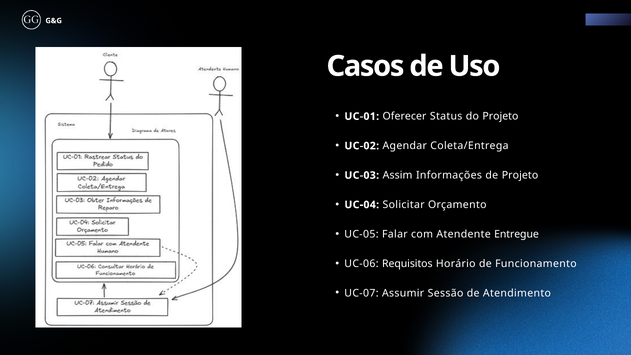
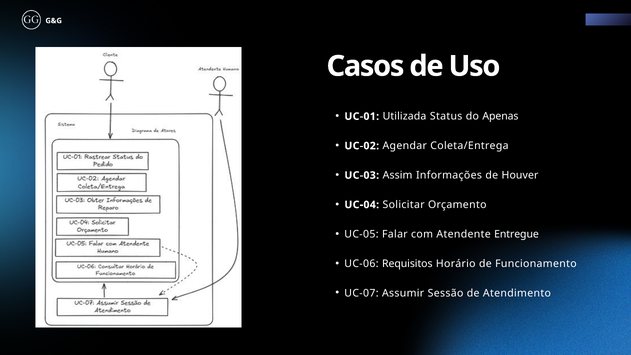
Oferecer: Oferecer -> Utilizada
do Projeto: Projeto -> Apenas
de Projeto: Projeto -> Houver
